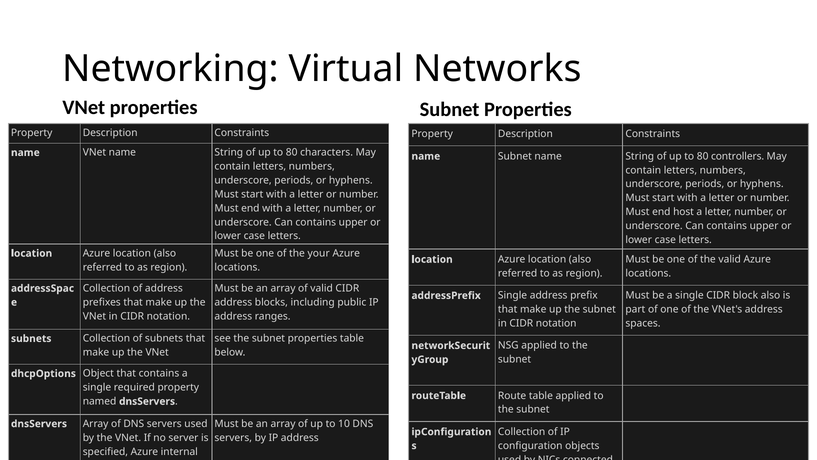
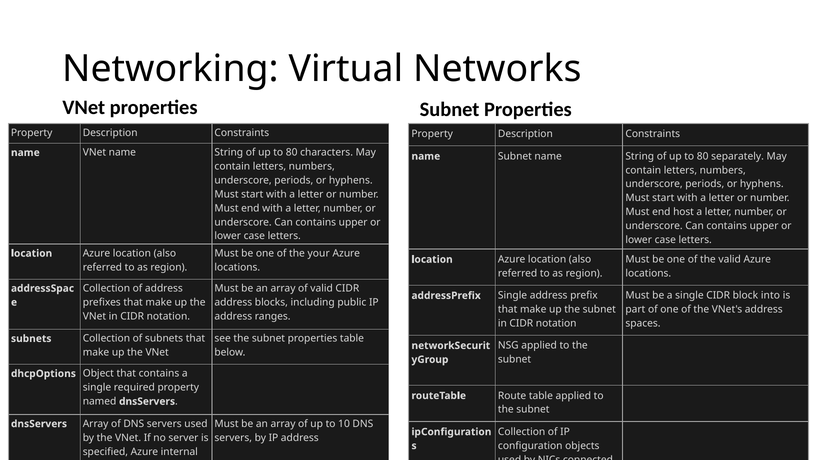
controllers: controllers -> separately
block also: also -> into
